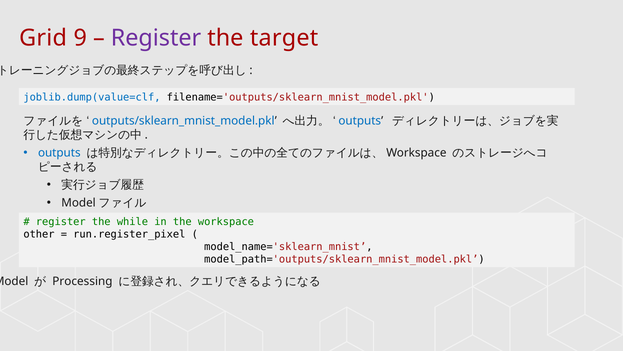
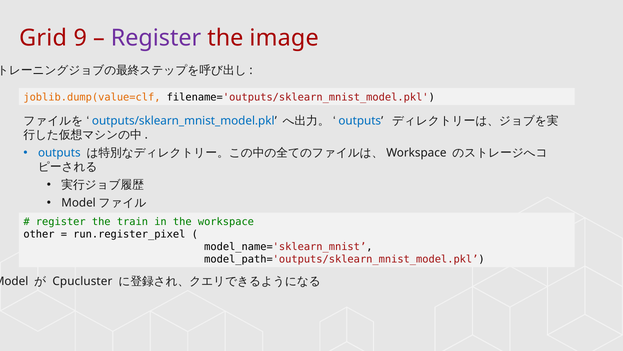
target: target -> image
joblib.dump(value=clf colour: blue -> orange
while: while -> train
Processing: Processing -> Cpucluster
